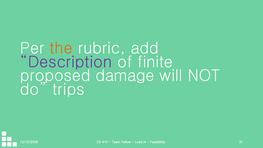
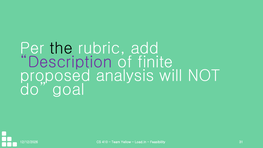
the colour: orange -> black
damage: damage -> analysis
trips: trips -> goal
